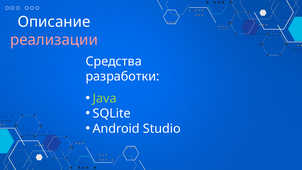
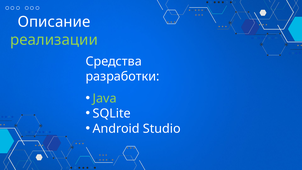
реализации colour: pink -> light green
